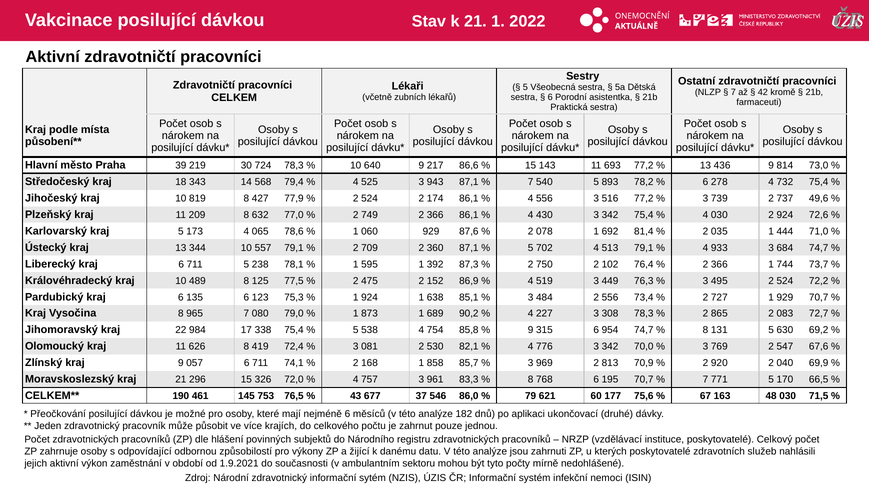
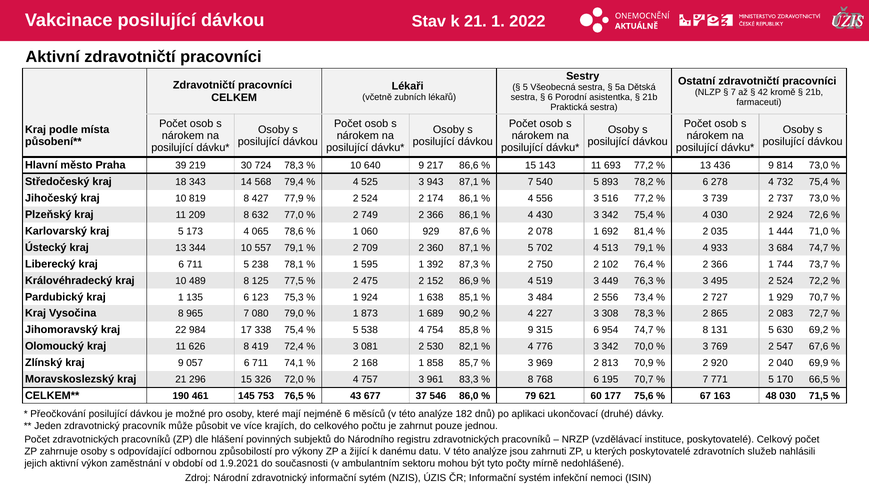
737 49,6: 49,6 -> 73,0
Pardubický kraj 6: 6 -> 1
